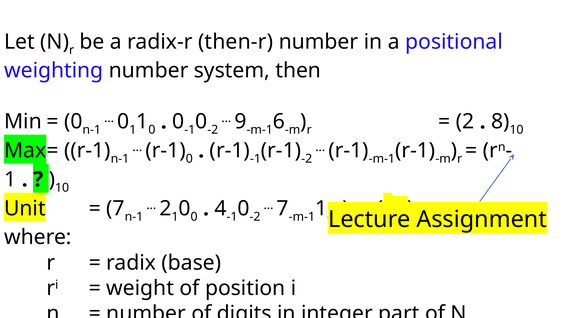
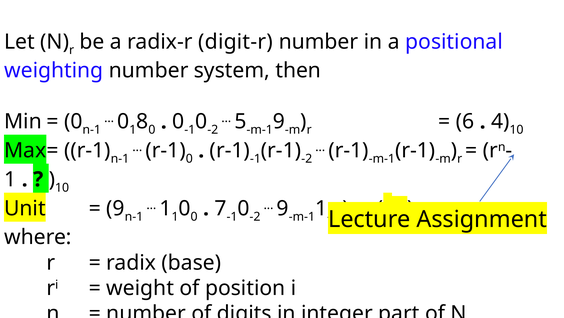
then-r: then-r -> digit-r
1 at (142, 121): 1 -> 8
9: 9 -> 5
6 at (279, 121): 6 -> 9
2 at (465, 121): 2 -> 6
8: 8 -> 4
2 at (166, 208): 2 -> 1
4: 4 -> 7
7 at (283, 208): 7 -> 9
7 at (116, 208): 7 -> 9
